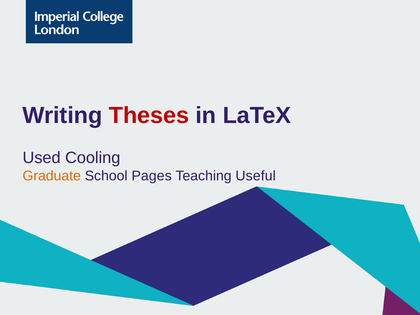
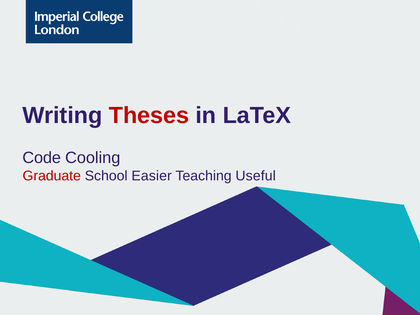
Used: Used -> Code
Graduate colour: orange -> red
Pages: Pages -> Easier
